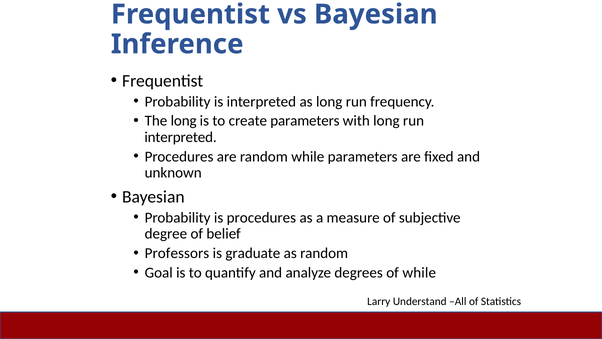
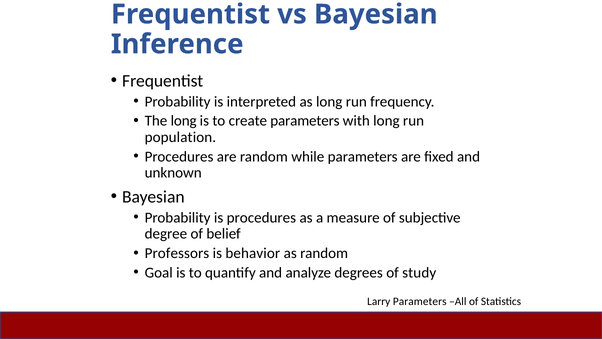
interpreted at (181, 137): interpreted -> population
graduate: graduate -> behavior
of while: while -> study
Larry Understand: Understand -> Parameters
